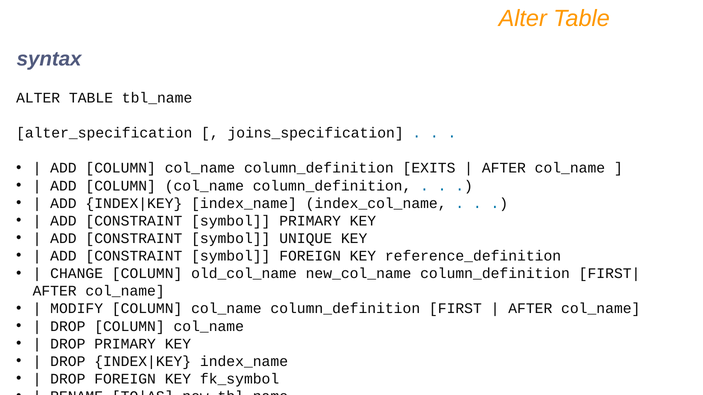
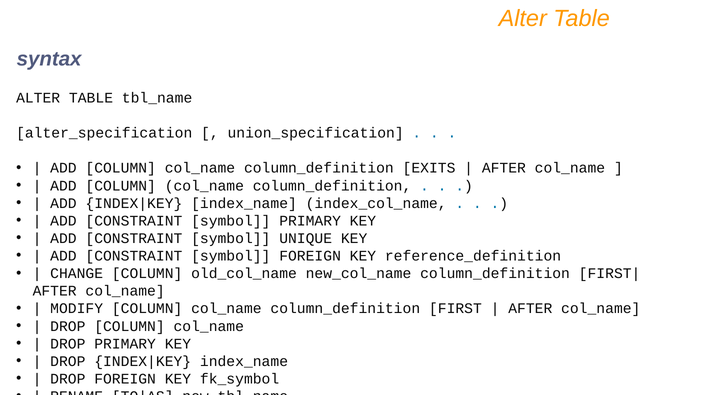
joins_specification: joins_specification -> union_specification
